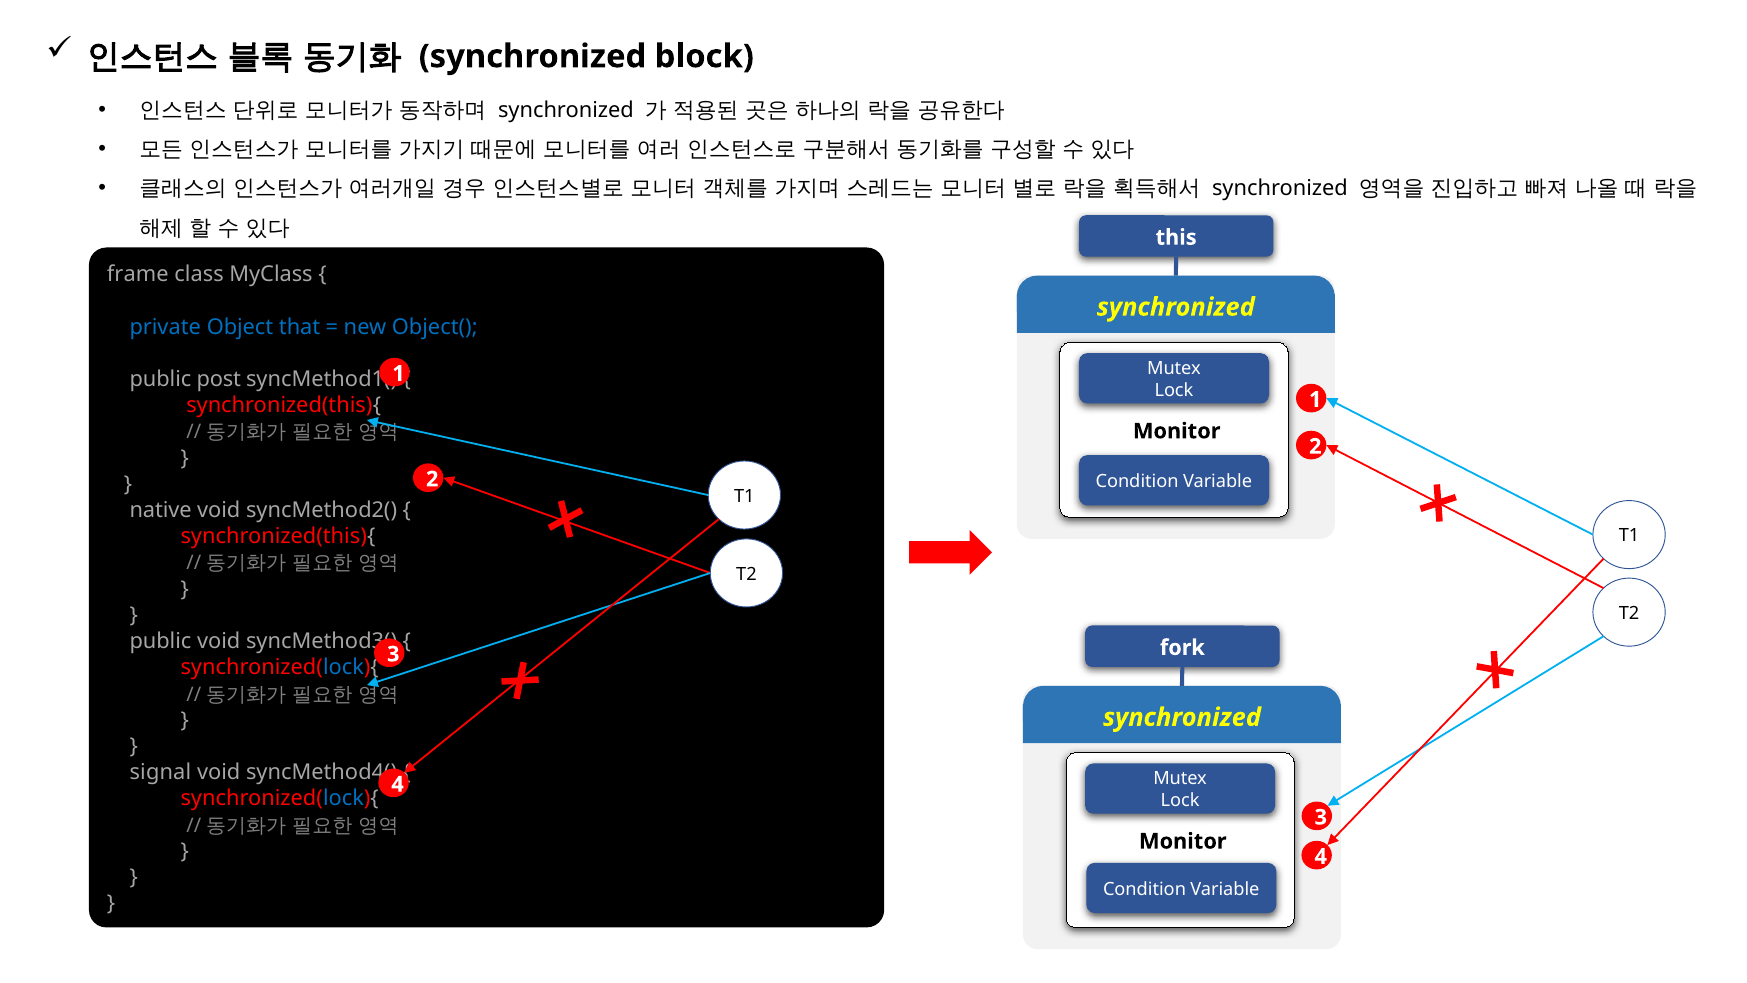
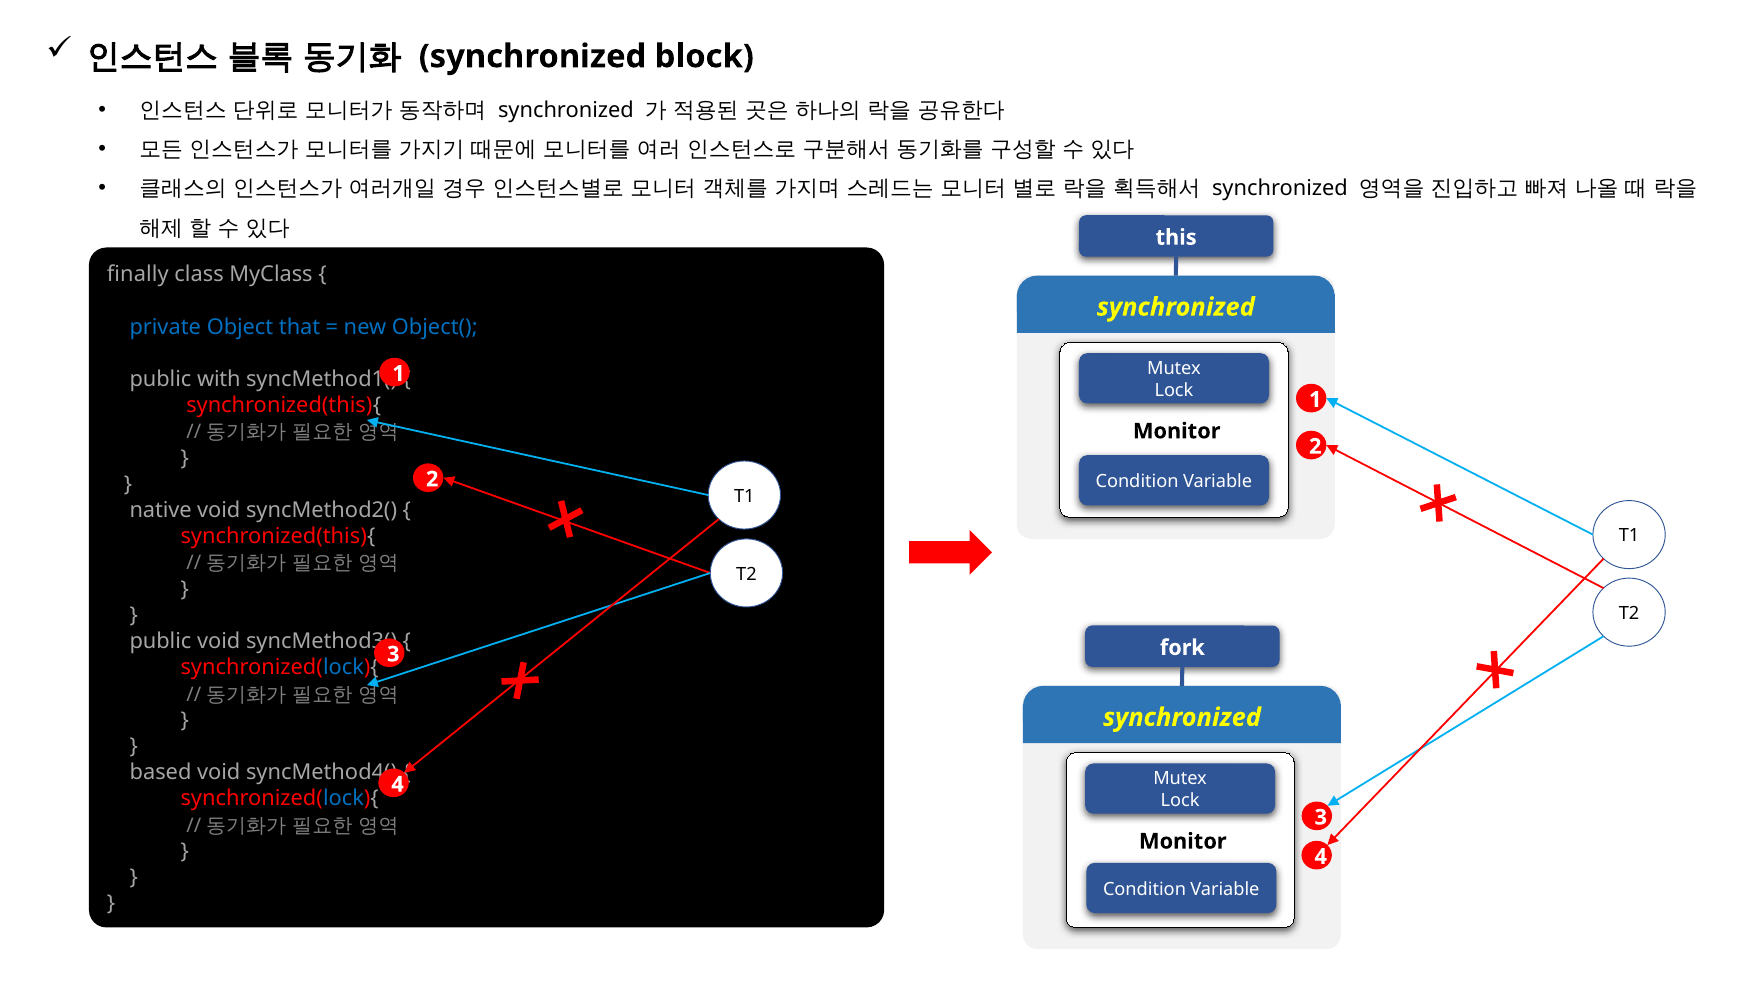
frame: frame -> finally
post: post -> with
signal: signal -> based
